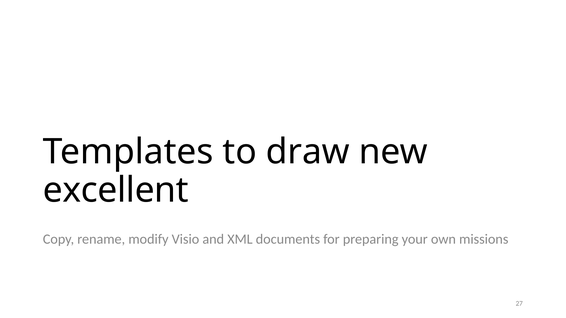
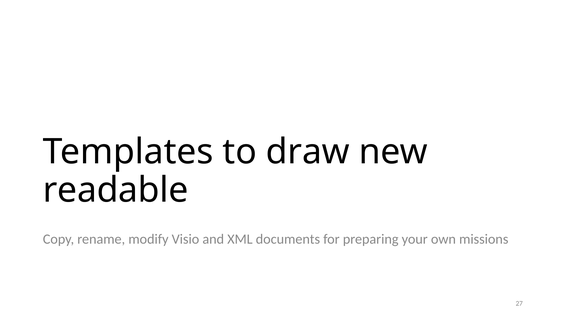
excellent: excellent -> readable
